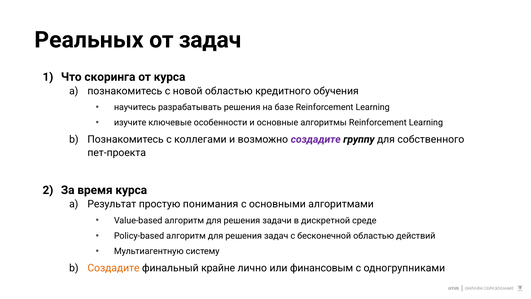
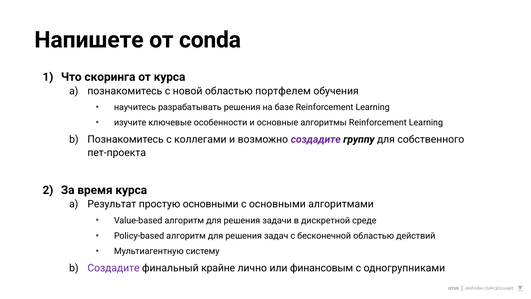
Реальных: Реальных -> Напишете
от задач: задач -> conda
кредитного: кредитного -> портфелем
простую понимания: понимания -> основными
Создадите at (113, 268) colour: orange -> purple
